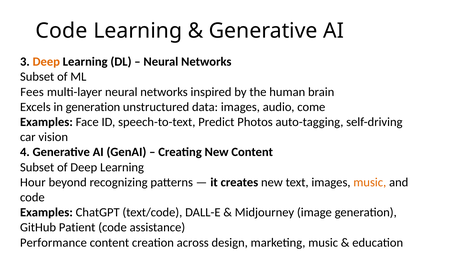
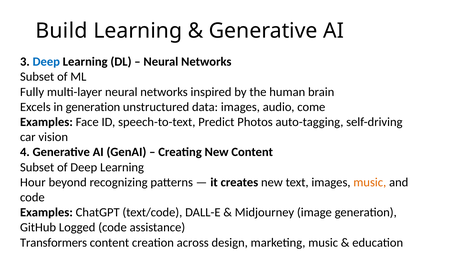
Code at (62, 31): Code -> Build
Deep at (46, 62) colour: orange -> blue
Fees: Fees -> Fully
Patient: Patient -> Logged
Performance: Performance -> Transformers
